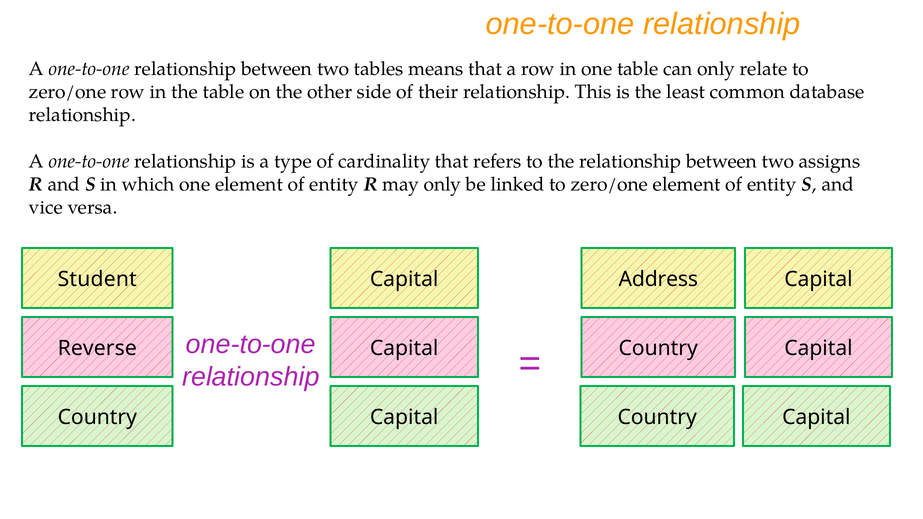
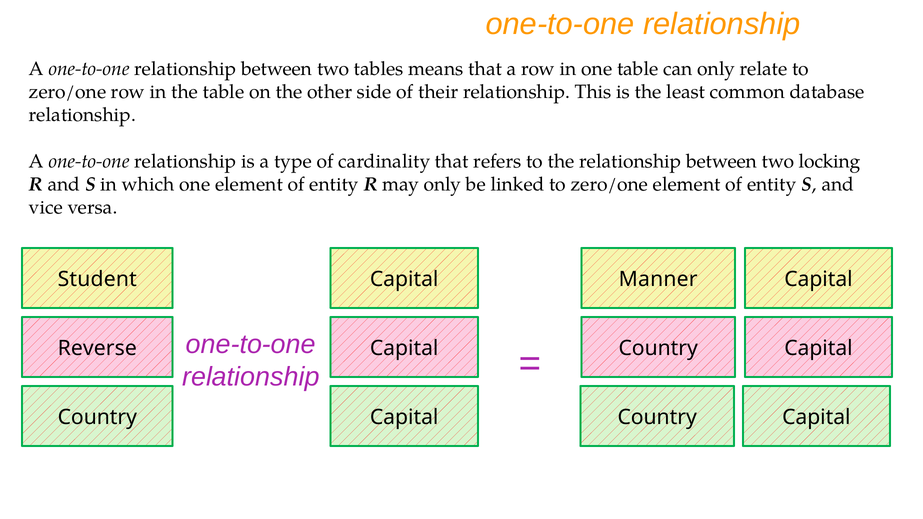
assigns: assigns -> locking
Address: Address -> Manner
